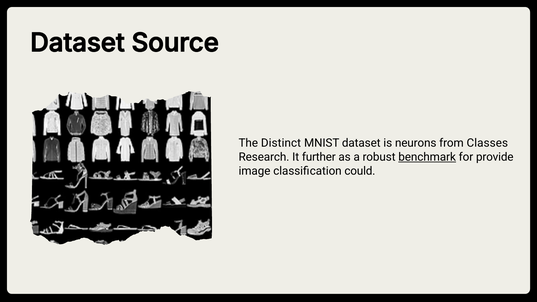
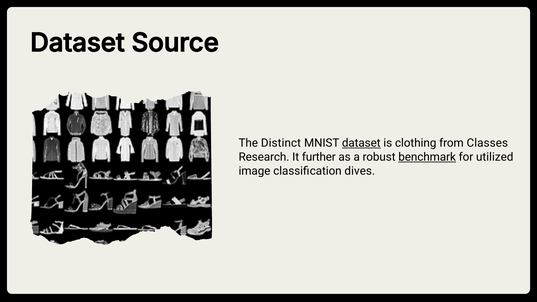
dataset at (361, 143) underline: none -> present
neurons: neurons -> clothing
provide: provide -> utilized
could: could -> dives
